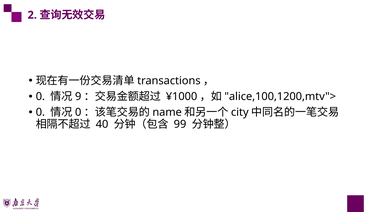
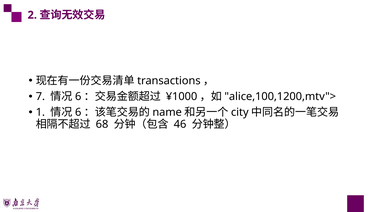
0 at (40, 97): 0 -> 7
9 at (78, 97): 9 -> 6
0 at (40, 112): 0 -> 1
0 at (78, 112): 0 -> 6
40: 40 -> 68
99: 99 -> 46
